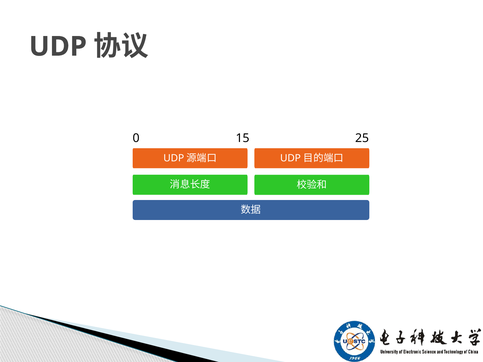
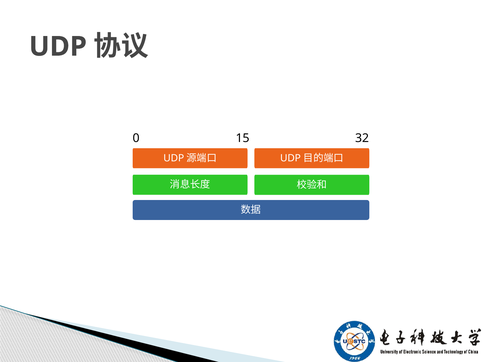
25: 25 -> 32
